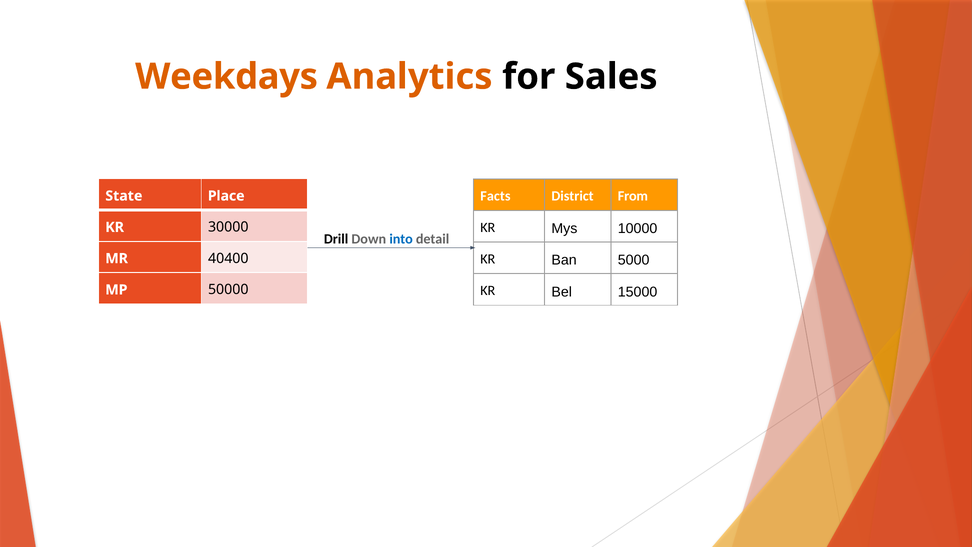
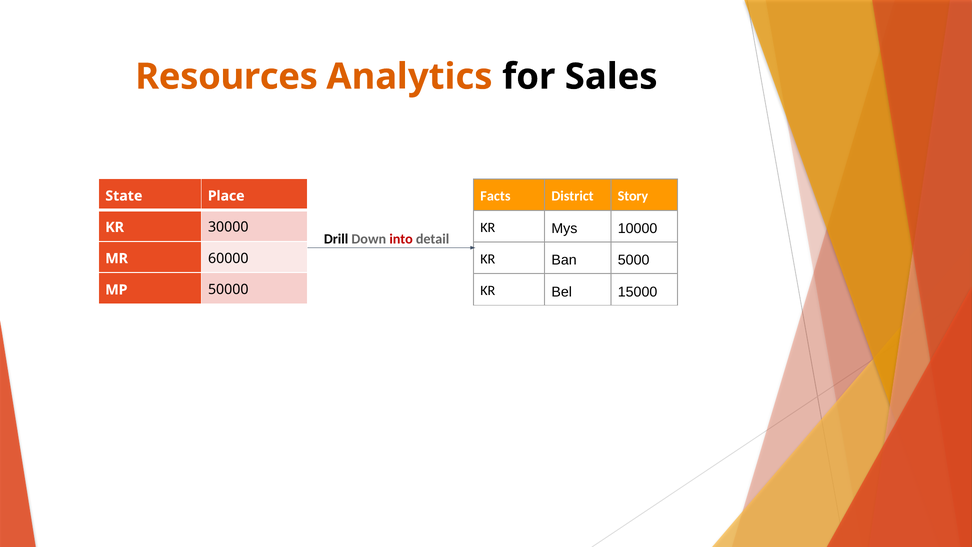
Weekdays: Weekdays -> Resources
From: From -> Story
into colour: blue -> red
40400: 40400 -> 60000
